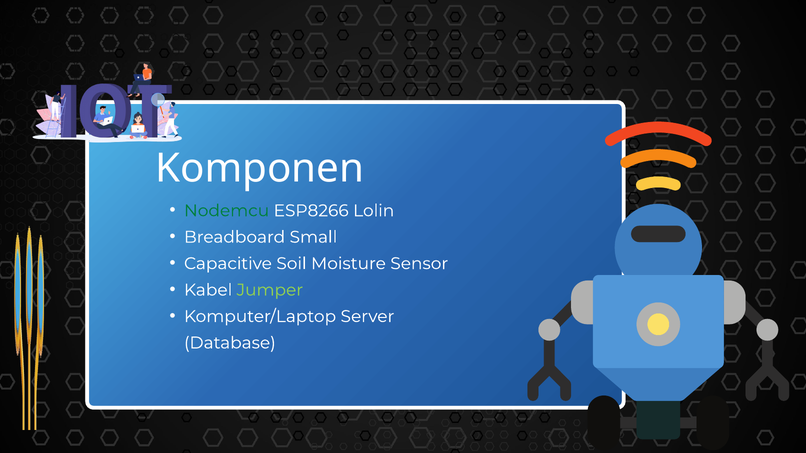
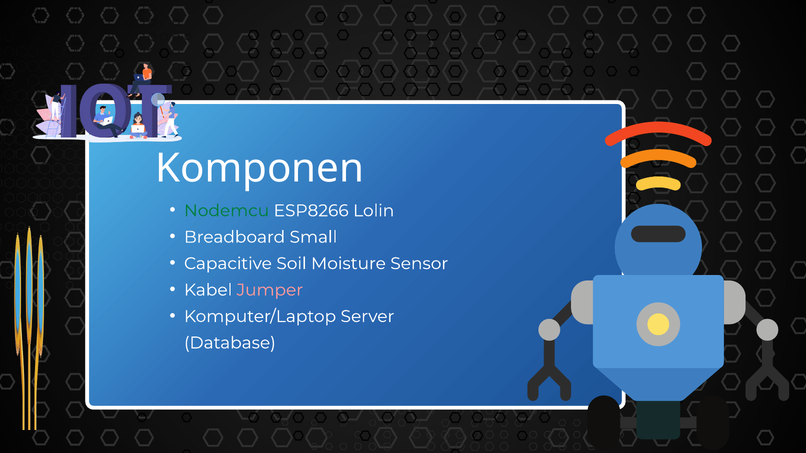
Jumper colour: light green -> pink
